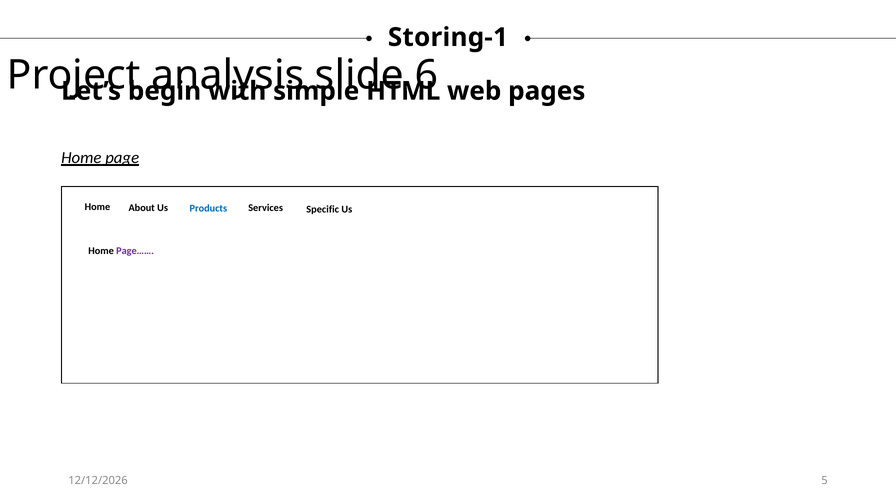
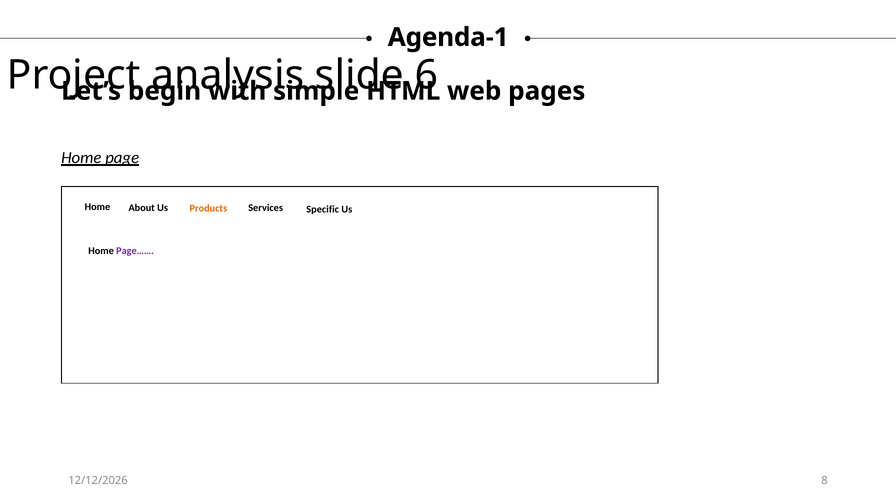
Storing-1: Storing-1 -> Agenda-1
Products colour: blue -> orange
5: 5 -> 8
